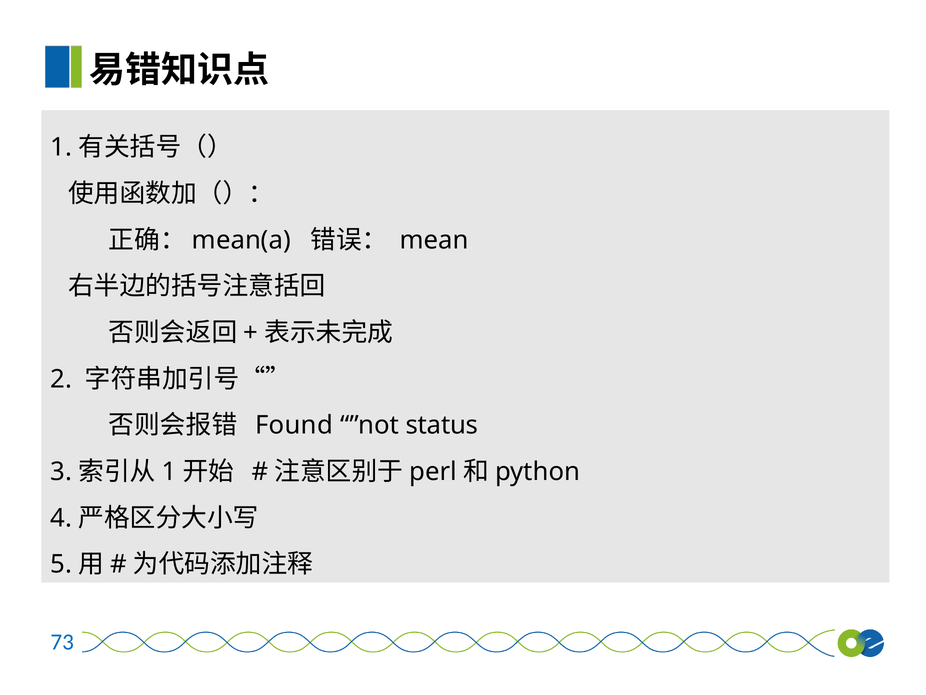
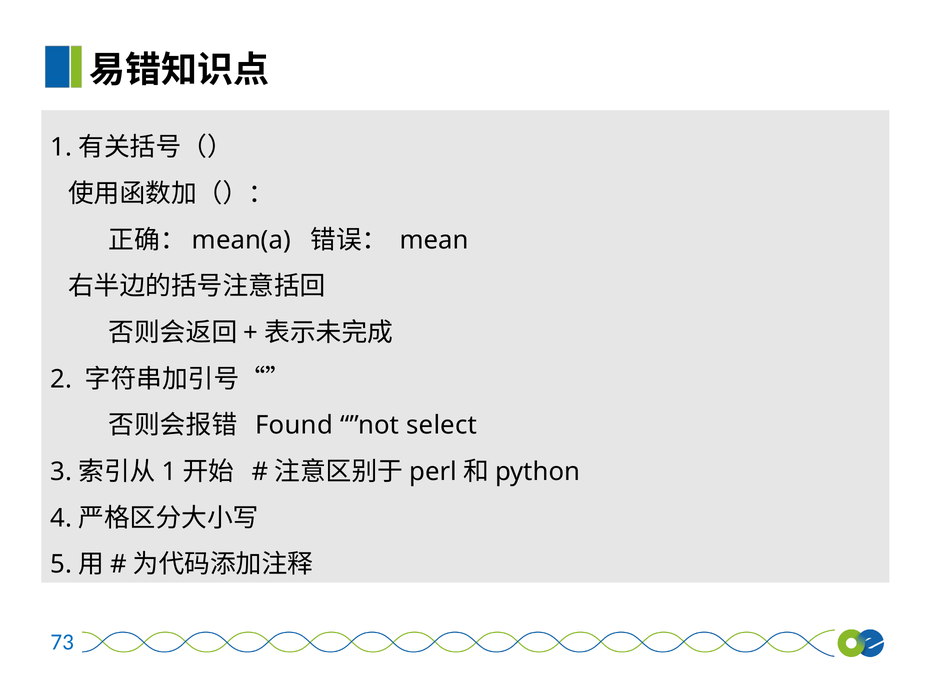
status: status -> select
